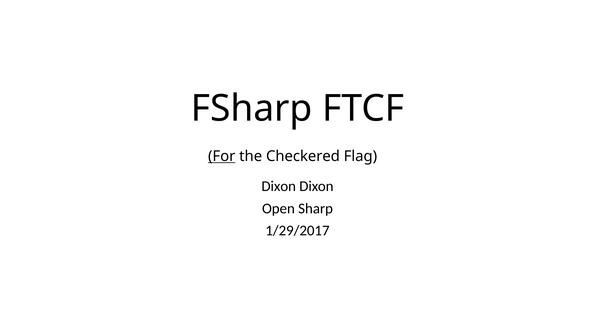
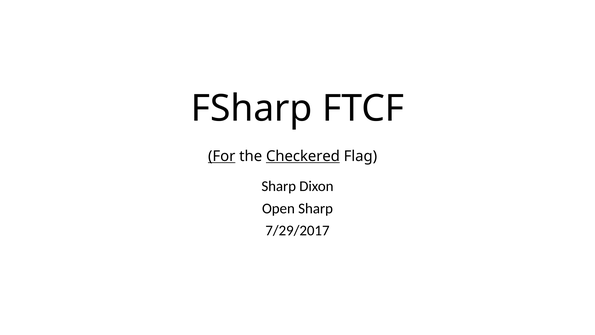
Checkered underline: none -> present
Dixon at (279, 186): Dixon -> Sharp
1/29/2017: 1/29/2017 -> 7/29/2017
